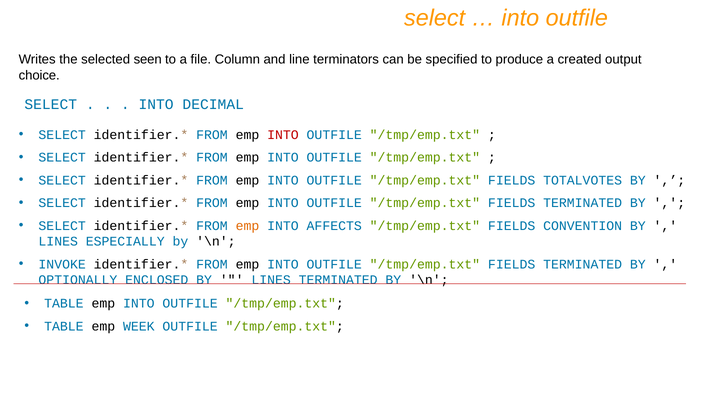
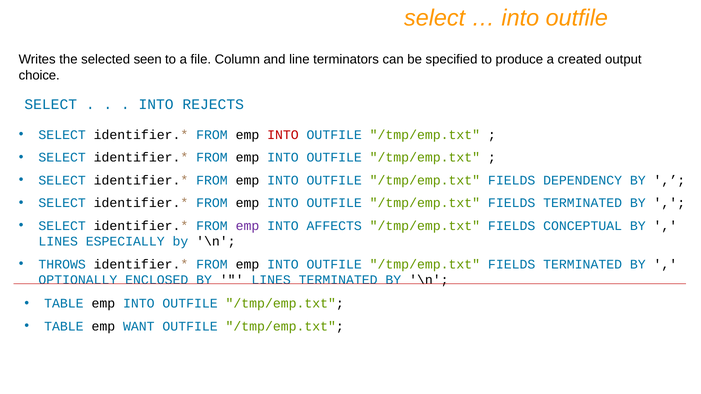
DECIMAL: DECIMAL -> REJECTS
TOTALVOTES: TOTALVOTES -> DEPENDENCY
emp at (247, 226) colour: orange -> purple
CONVENTION: CONVENTION -> CONCEPTUAL
INVOKE: INVOKE -> THROWS
WEEK: WEEK -> WANT
